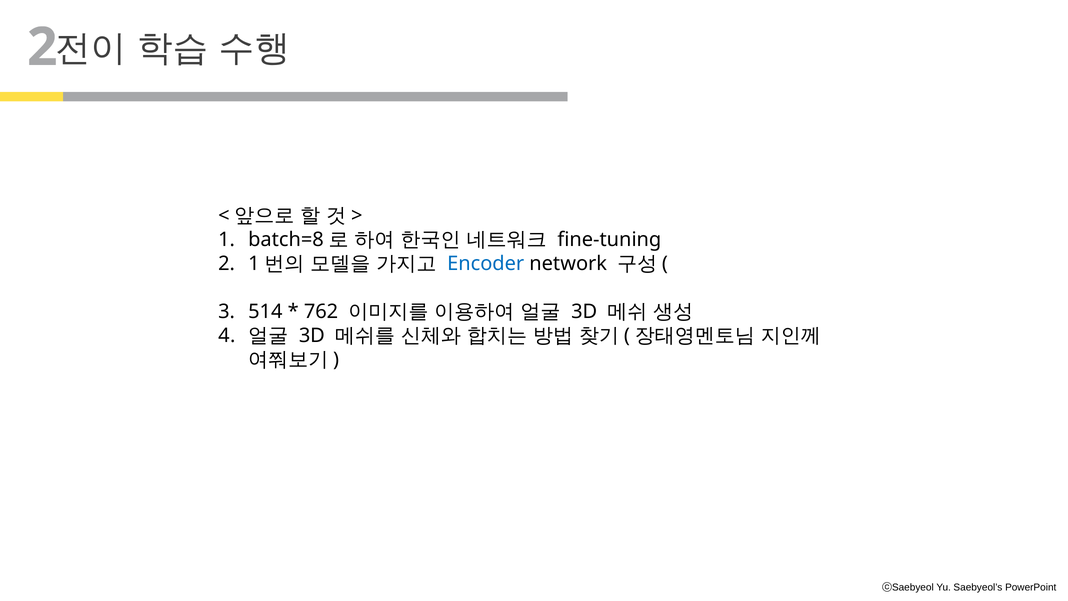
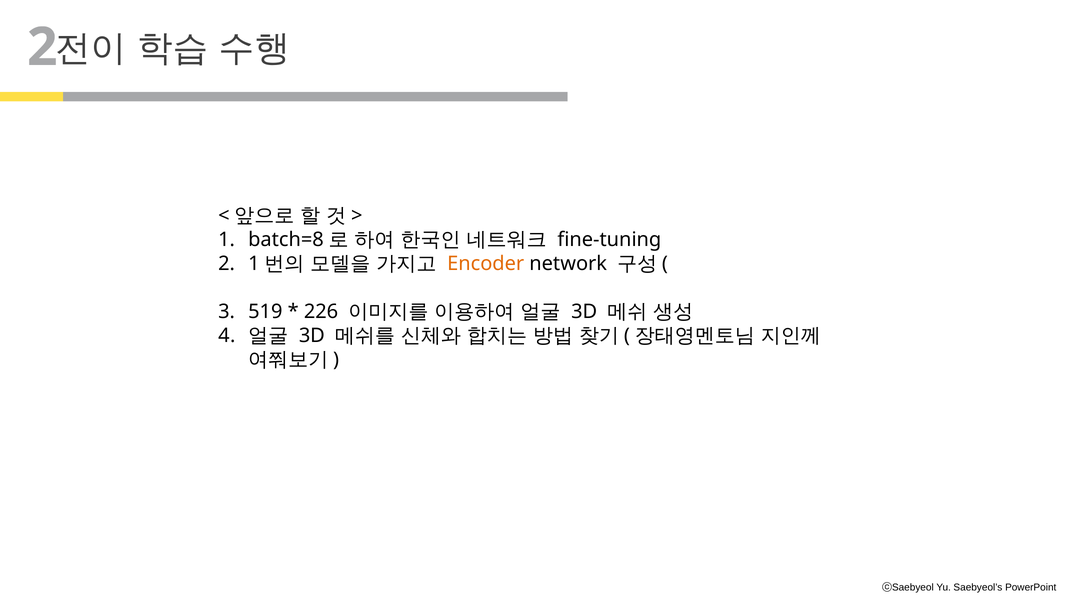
Encoder colour: blue -> orange
514: 514 -> 519
762: 762 -> 226
